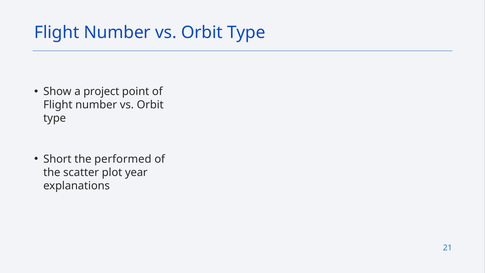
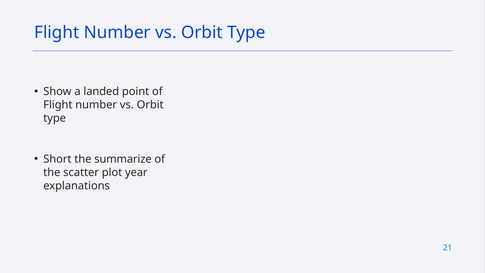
project: project -> landed
performed: performed -> summarize
